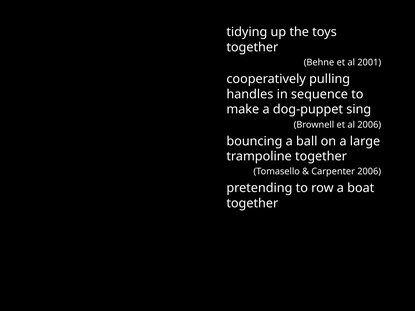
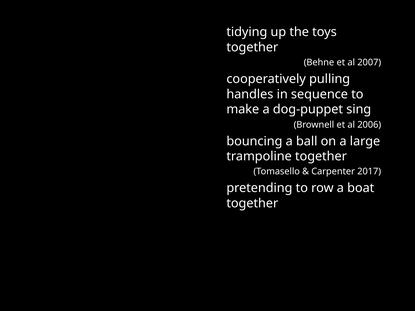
2001: 2001 -> 2007
Carpenter 2006: 2006 -> 2017
